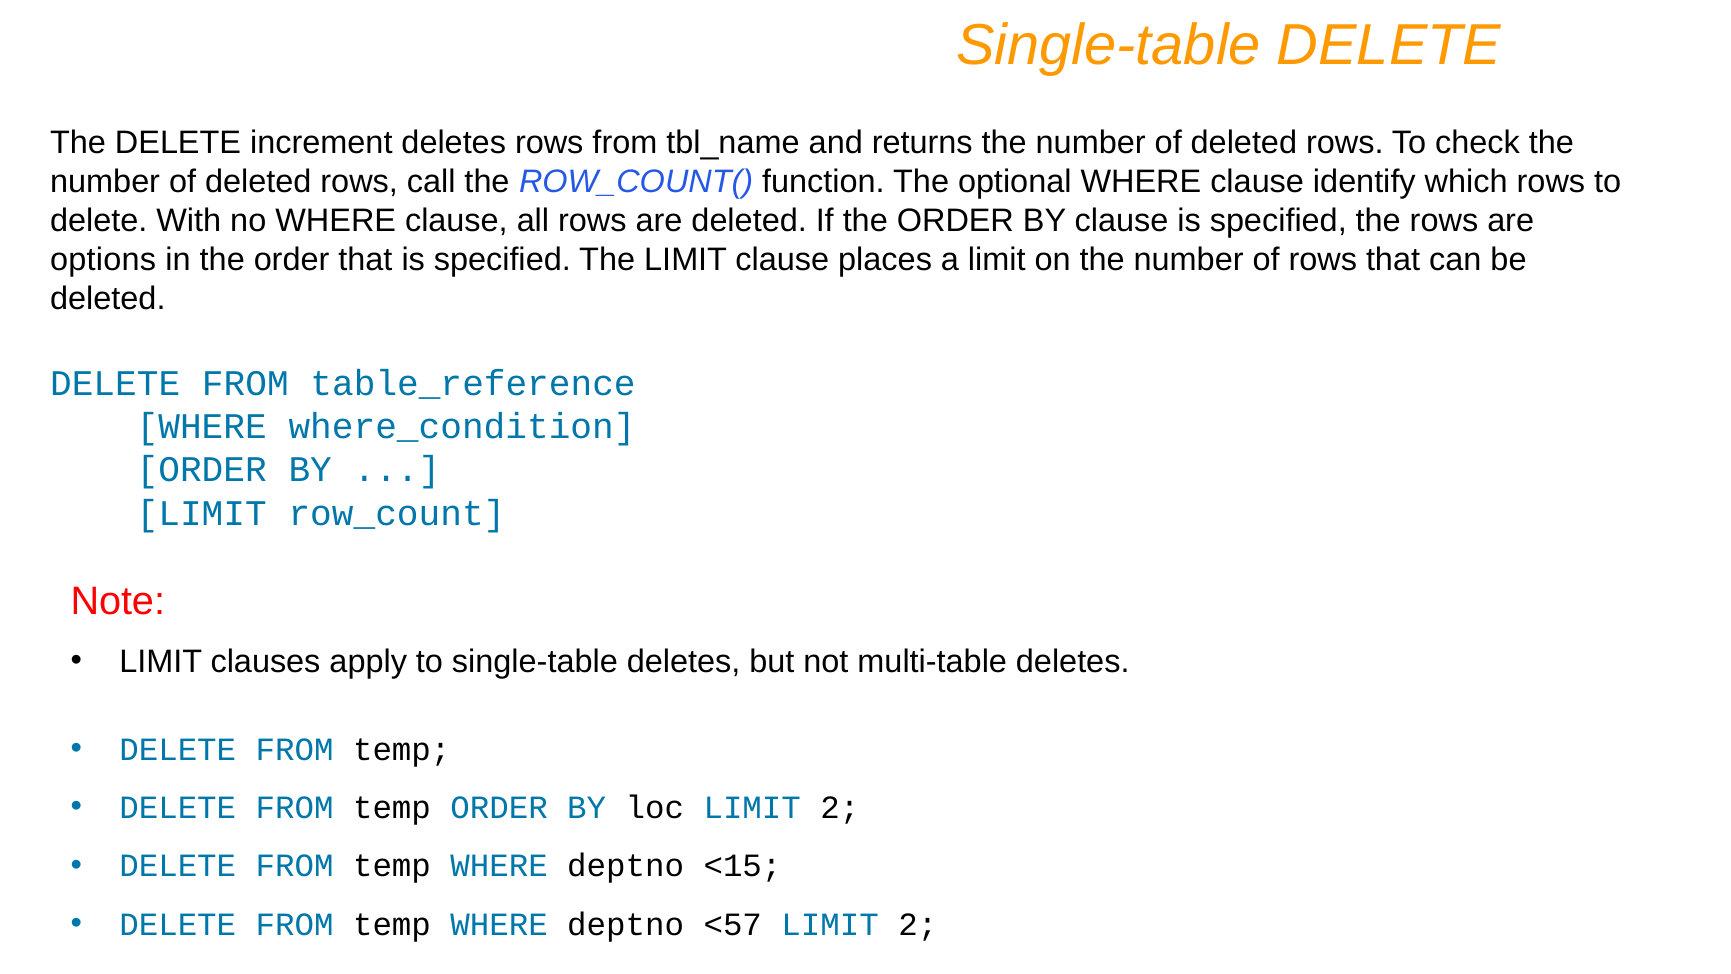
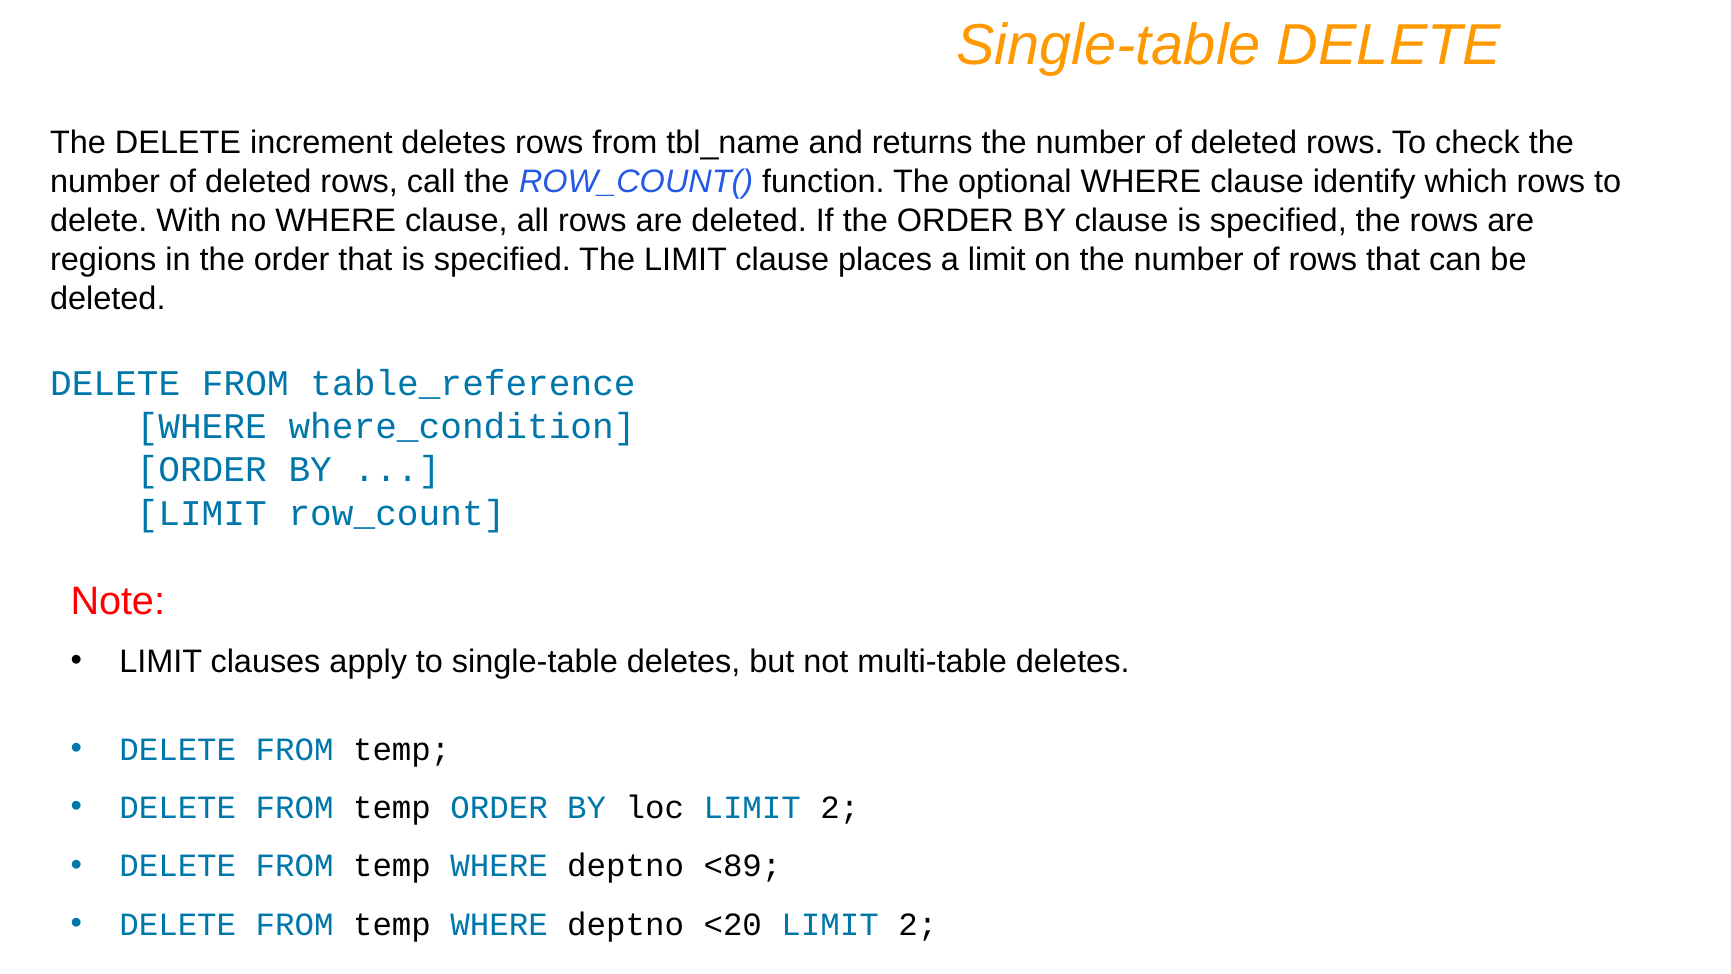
options: options -> regions
<15: <15 -> <89
<57: <57 -> <20
